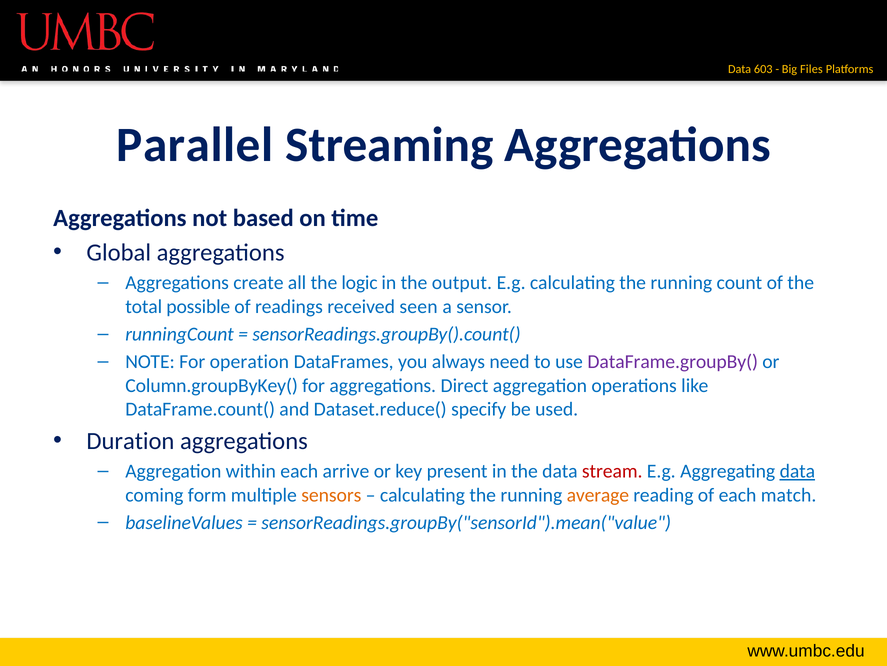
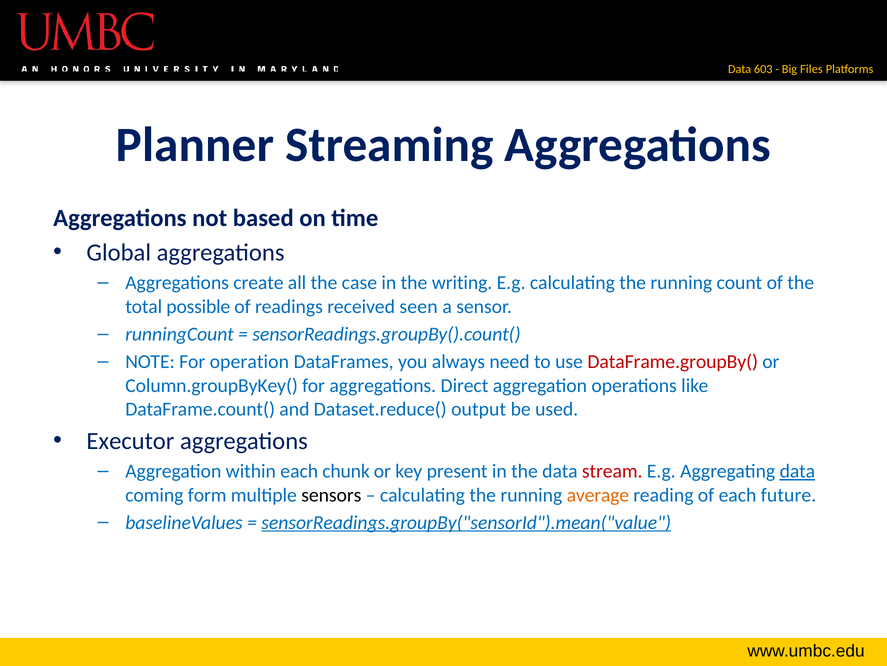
Parallel: Parallel -> Planner
logic: logic -> case
output: output -> writing
DataFrame.groupBy( colour: purple -> red
specify: specify -> output
Duration: Duration -> Executor
arrive: arrive -> chunk
sensors colour: orange -> black
match: match -> future
sensorReadings.groupBy("sensorId").mean("value underline: none -> present
